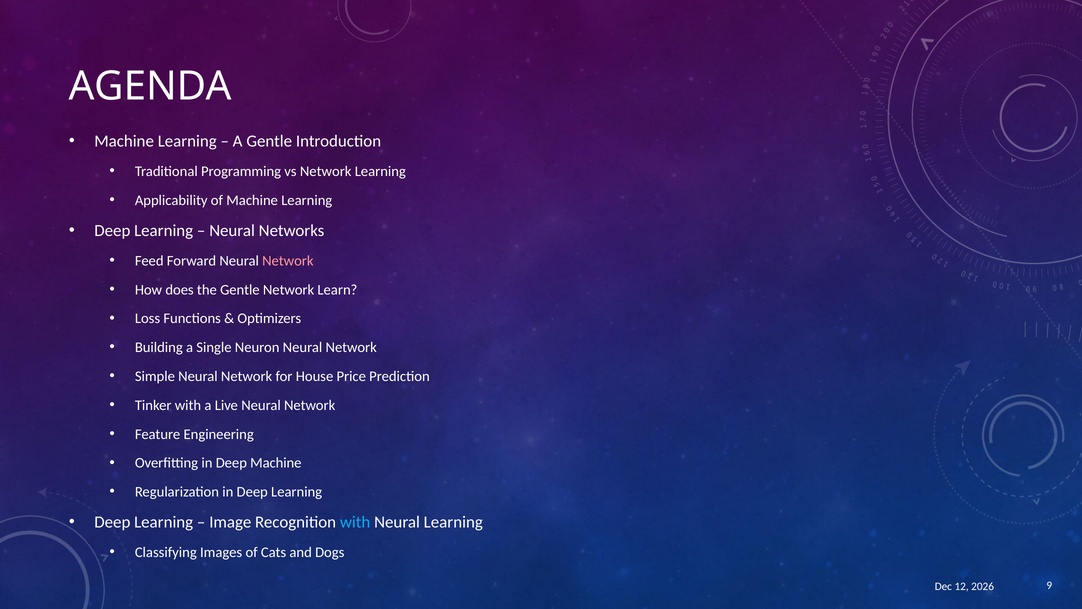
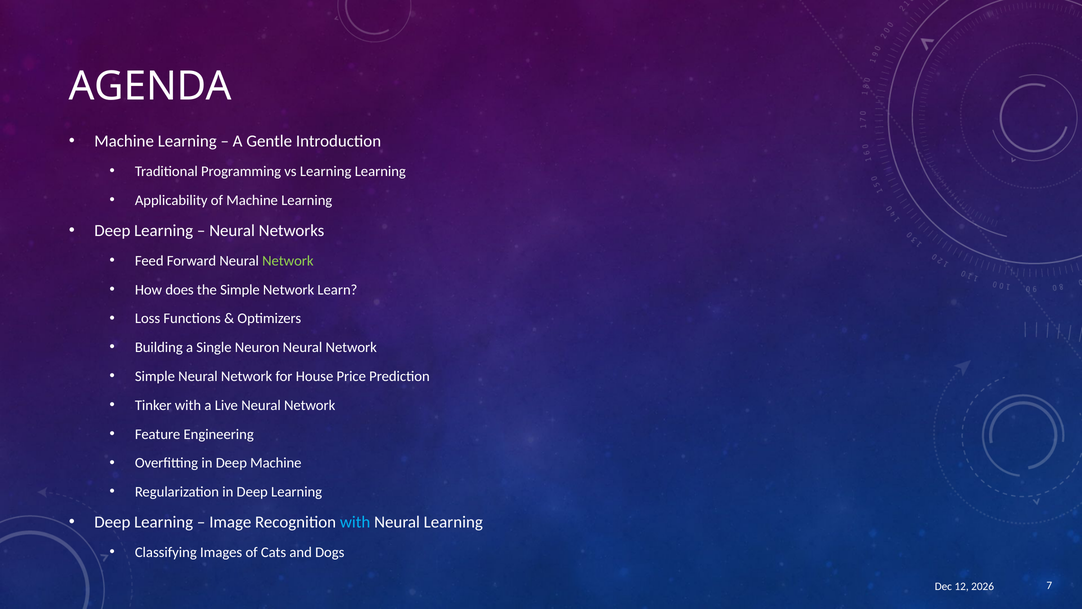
vs Network: Network -> Learning
Network at (288, 261) colour: pink -> light green
the Gentle: Gentle -> Simple
9: 9 -> 7
